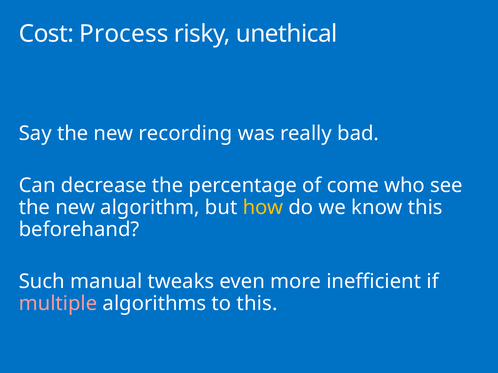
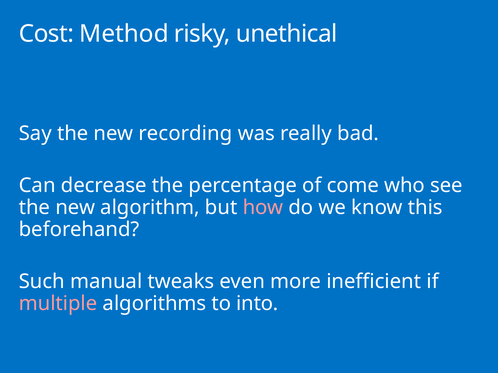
Process: Process -> Method
how colour: yellow -> pink
to this: this -> into
